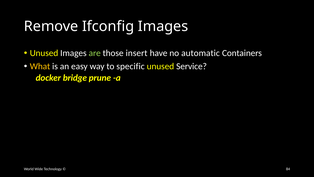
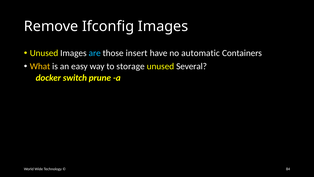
are colour: light green -> light blue
specific: specific -> storage
Service: Service -> Several
bridge: bridge -> switch
